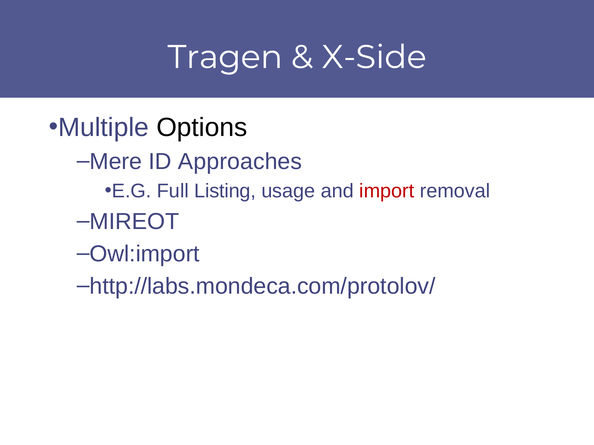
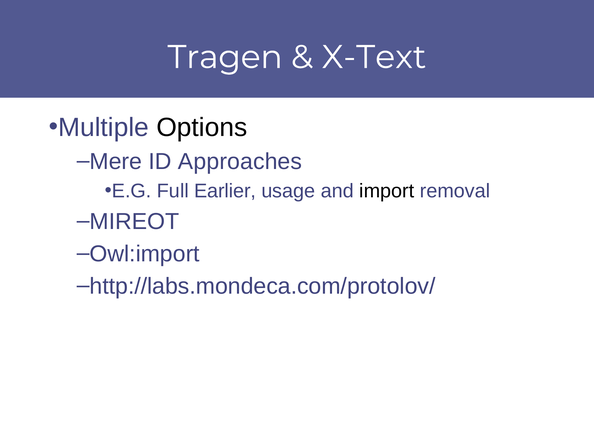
X-Side: X-Side -> X-Text
Listing: Listing -> Earlier
import colour: red -> black
